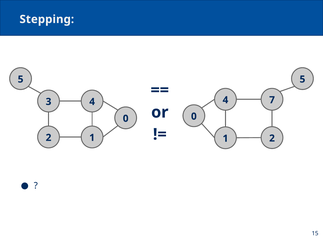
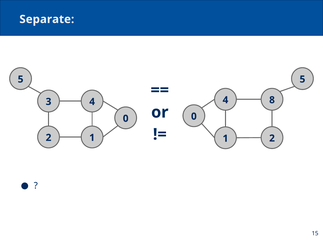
Stepping: Stepping -> Separate
7: 7 -> 8
